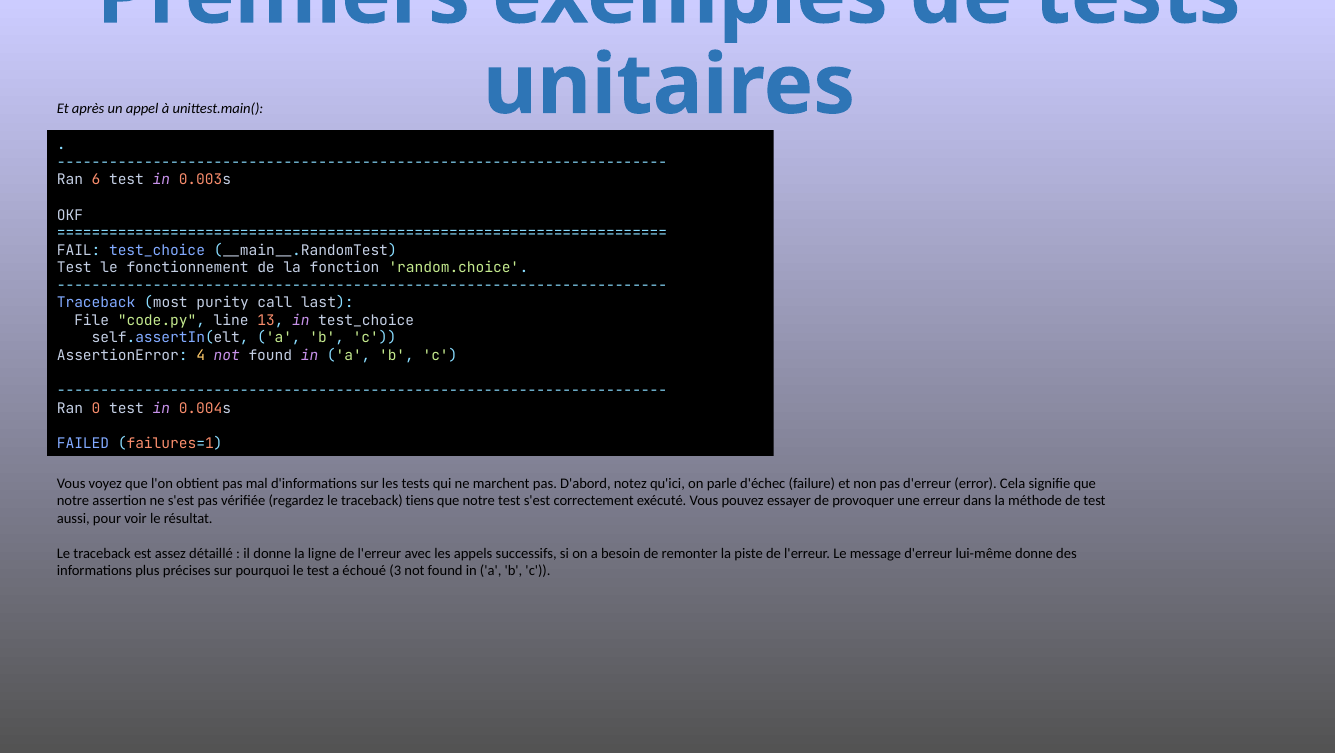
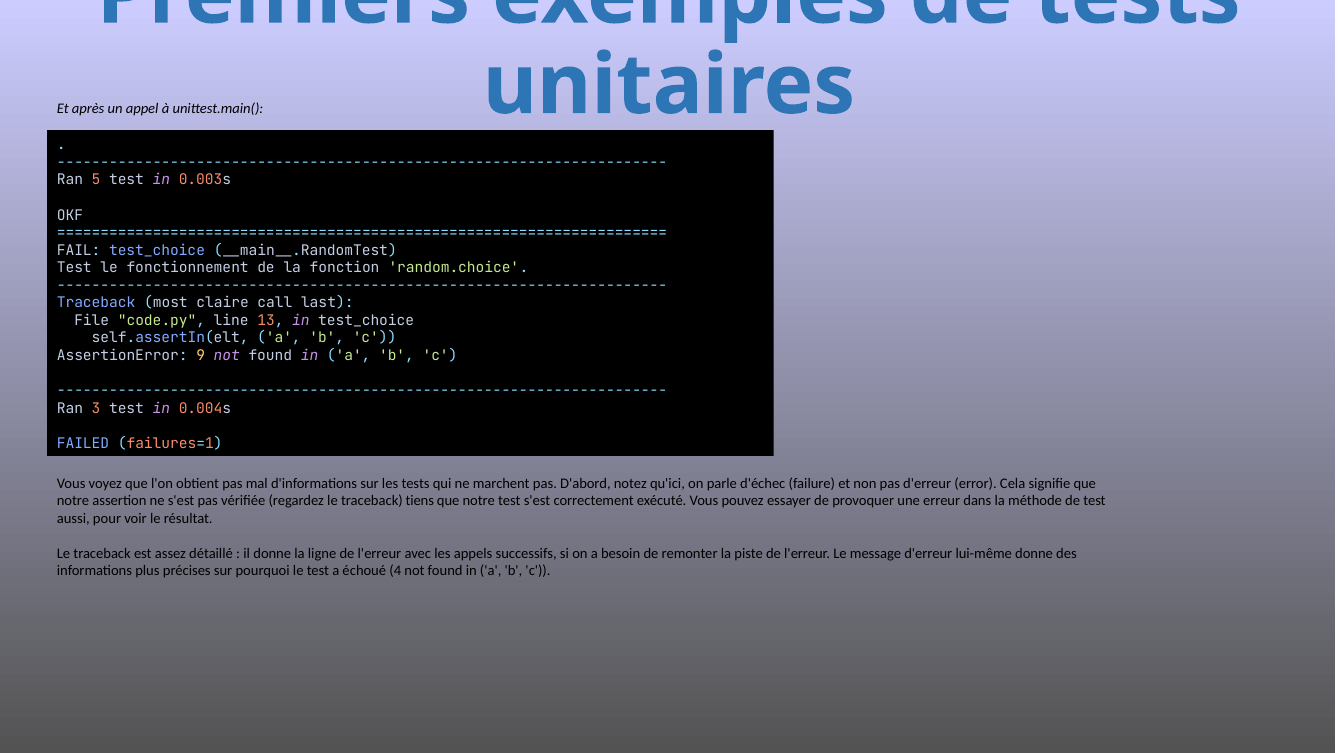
6: 6 -> 5
purity: purity -> claire
4: 4 -> 9
0: 0 -> 3
3: 3 -> 4
